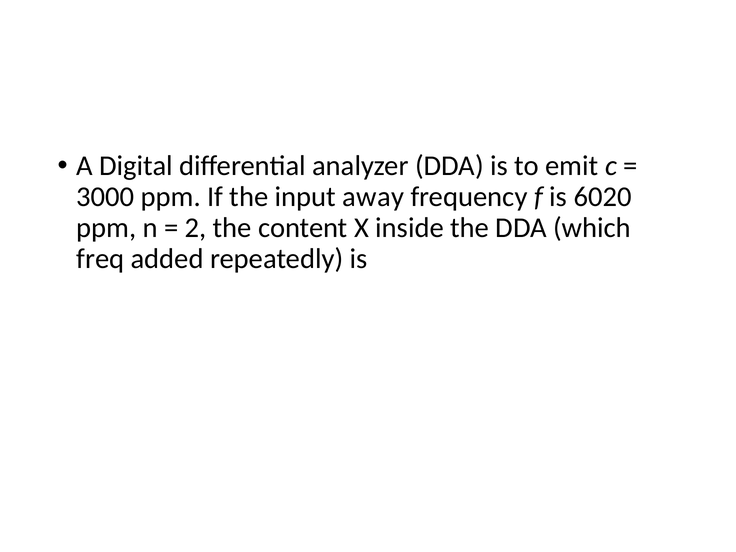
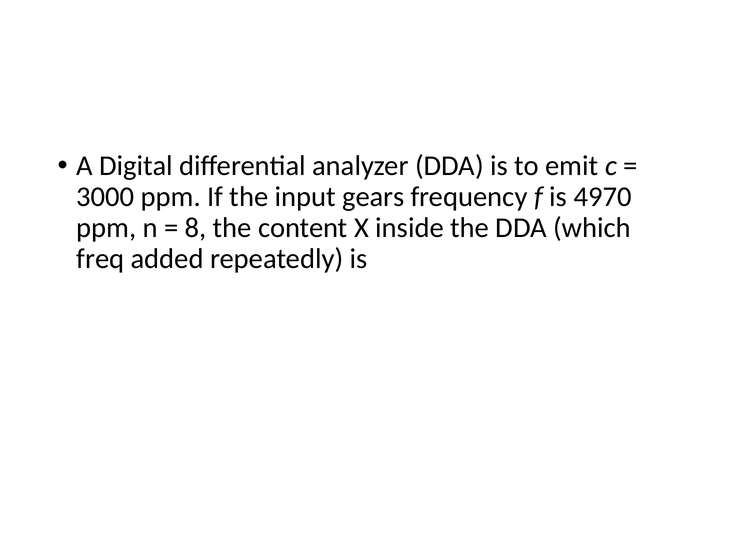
away: away -> gears
6020: 6020 -> 4970
2: 2 -> 8
